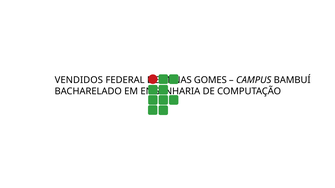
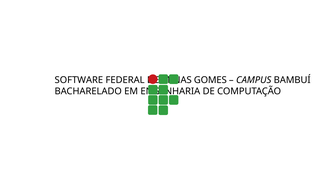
VENDIDOS: VENDIDOS -> SOFTWARE
